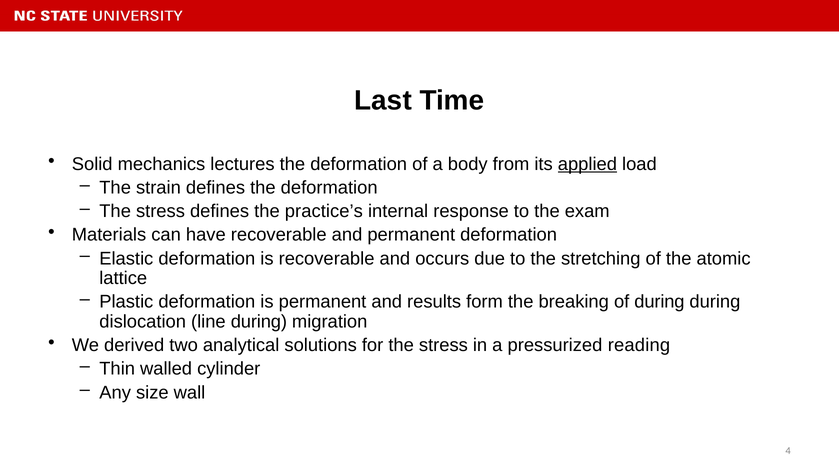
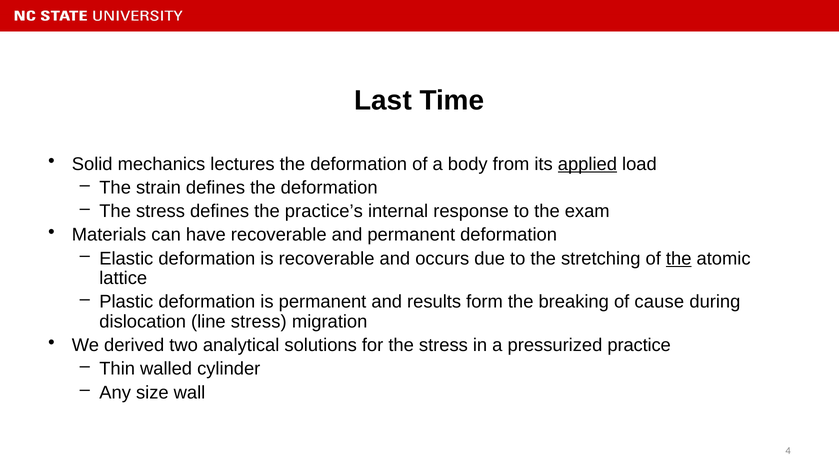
the at (679, 258) underline: none -> present
of during: during -> cause
line during: during -> stress
reading: reading -> practice
